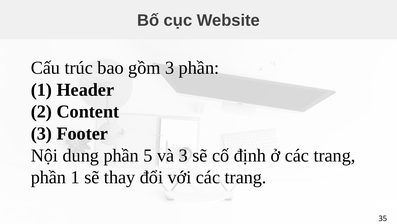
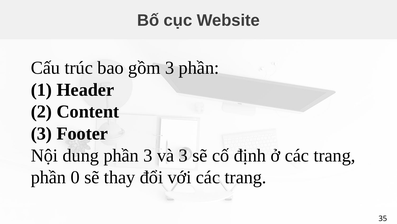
phần 5: 5 -> 3
1 at (75, 177): 1 -> 0
